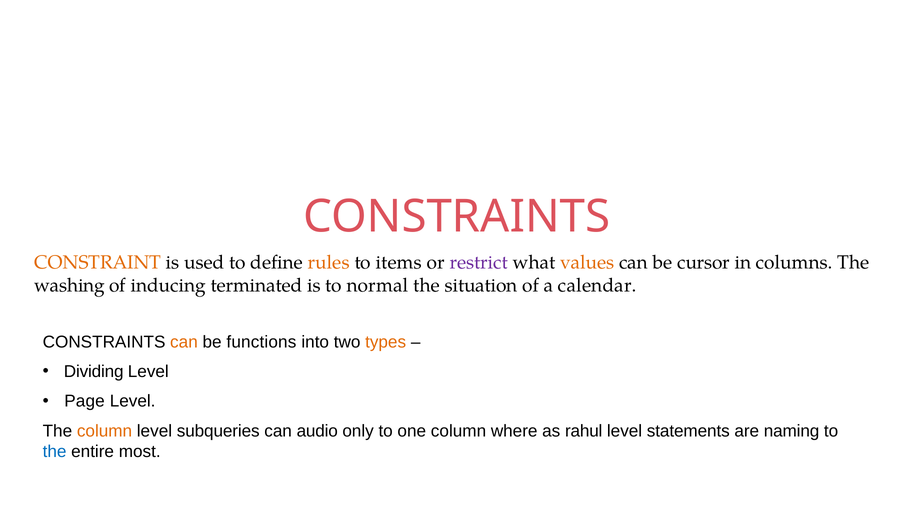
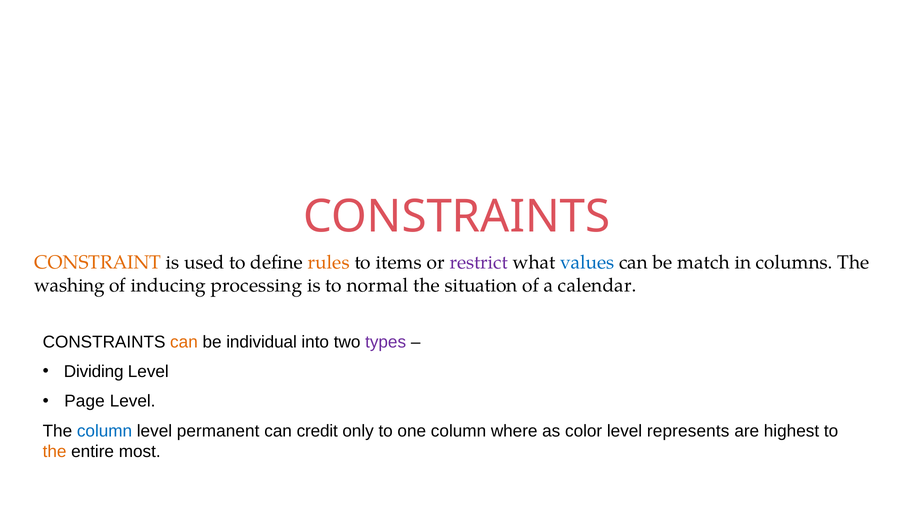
values colour: orange -> blue
cursor: cursor -> match
terminated: terminated -> processing
functions: functions -> individual
types colour: orange -> purple
column at (105, 431) colour: orange -> blue
subqueries: subqueries -> permanent
audio: audio -> credit
rahul: rahul -> color
statements: statements -> represents
naming: naming -> highest
the at (55, 452) colour: blue -> orange
